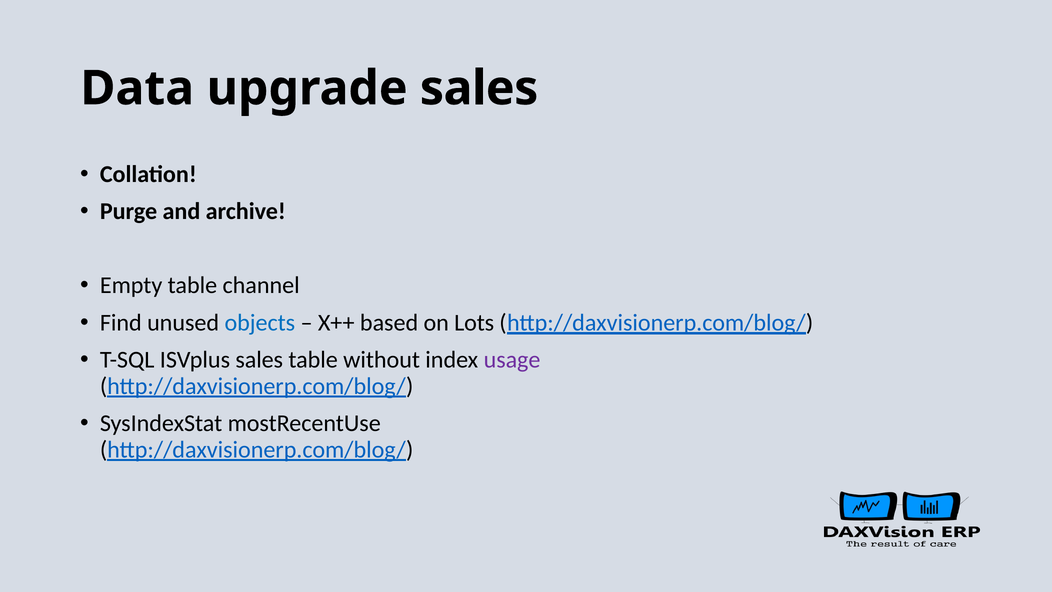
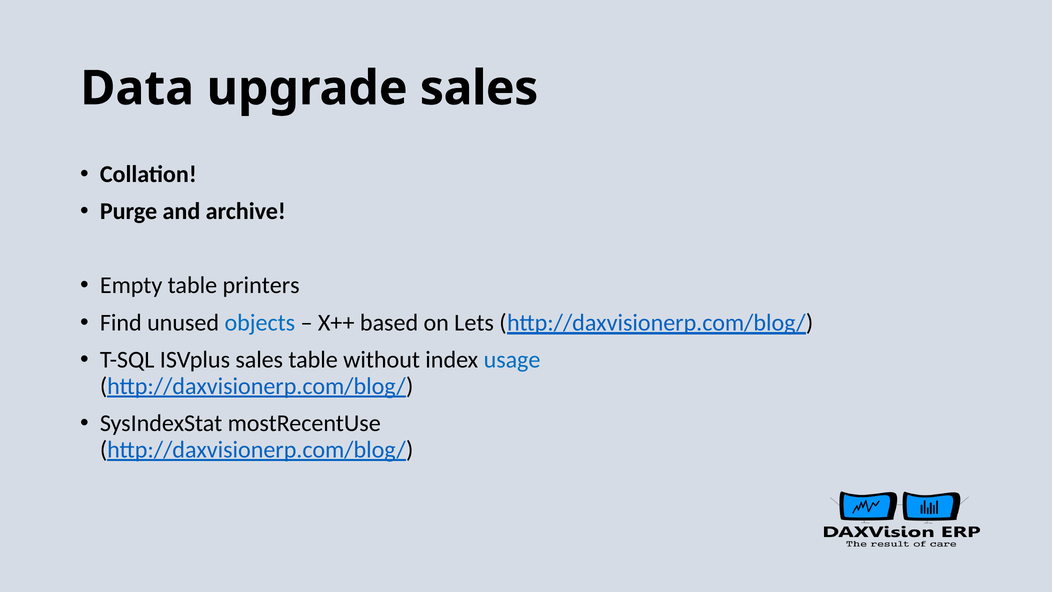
channel: channel -> printers
Lots: Lots -> Lets
usage colour: purple -> blue
